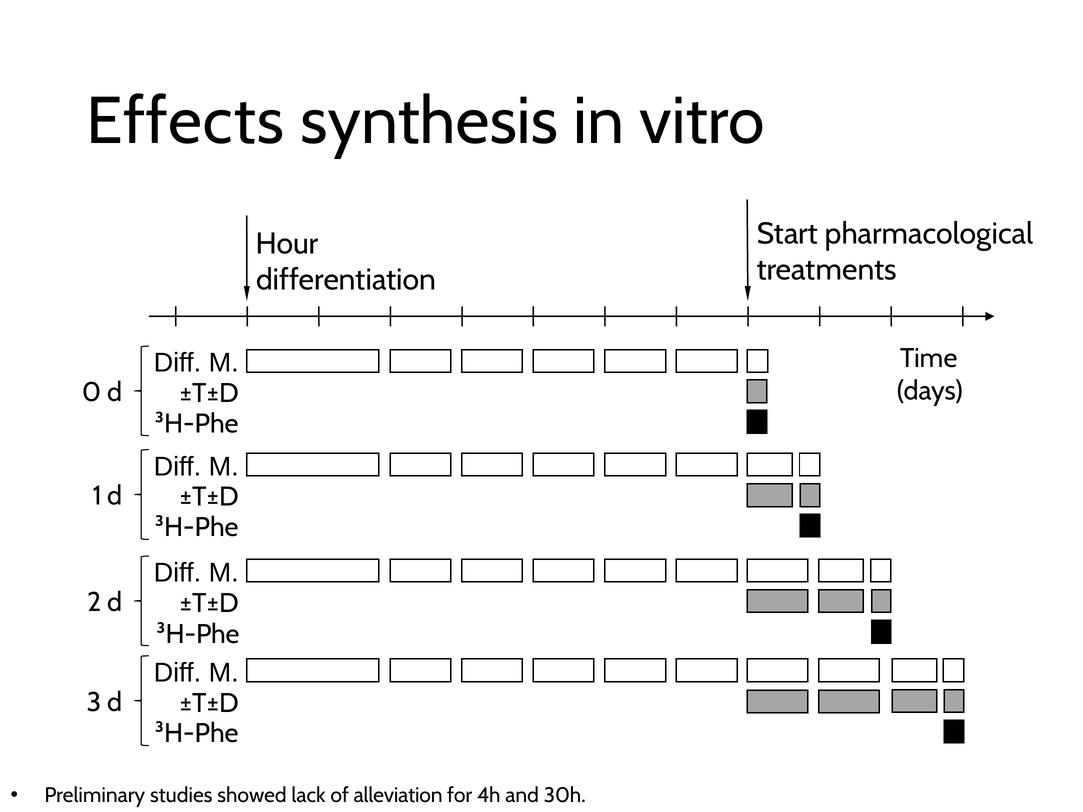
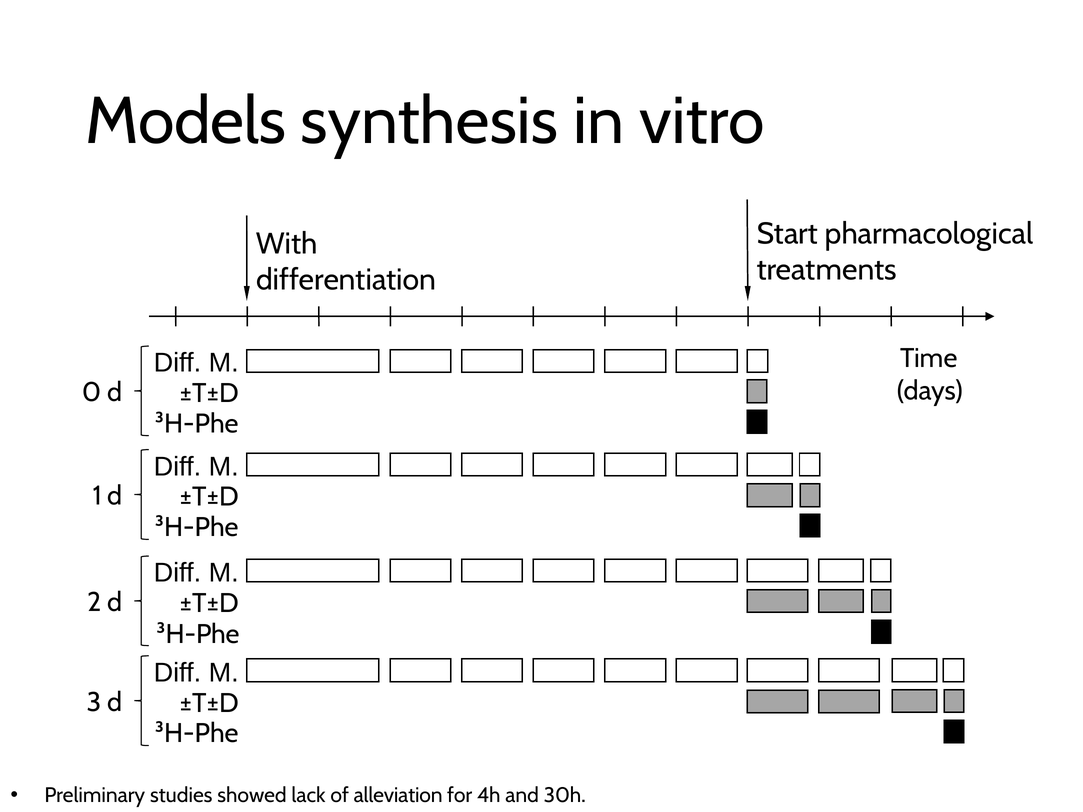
Effects: Effects -> Models
Hour: Hour -> With
